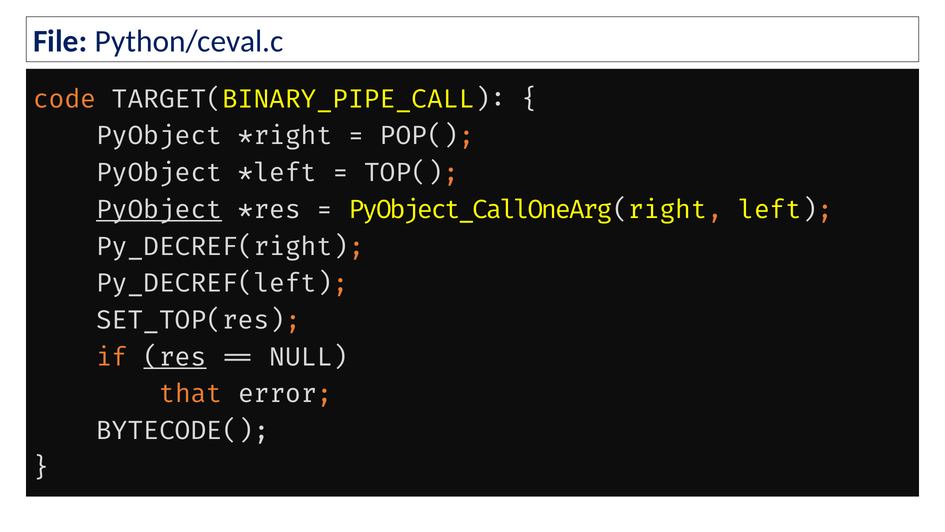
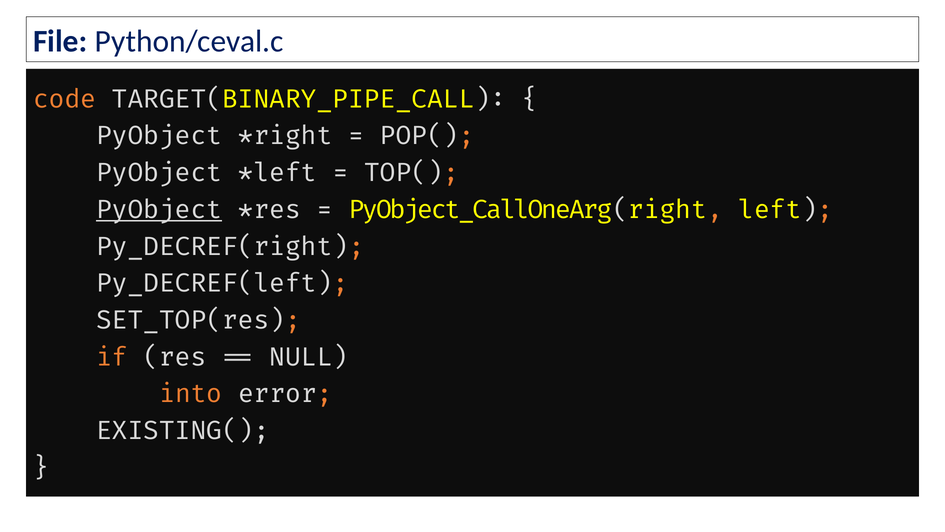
res underline: present -> none
that: that -> into
BYTECODE(: BYTECODE( -> EXISTING(
